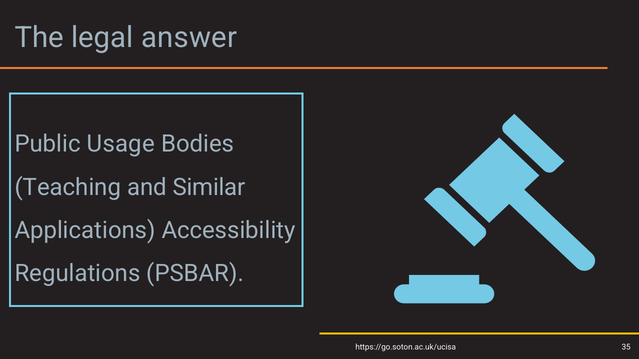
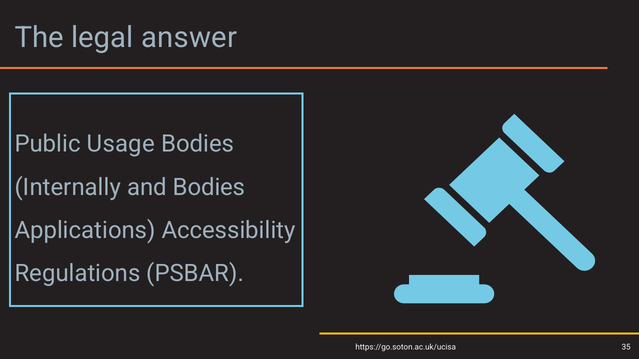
Teaching: Teaching -> Internally
and Similar: Similar -> Bodies
